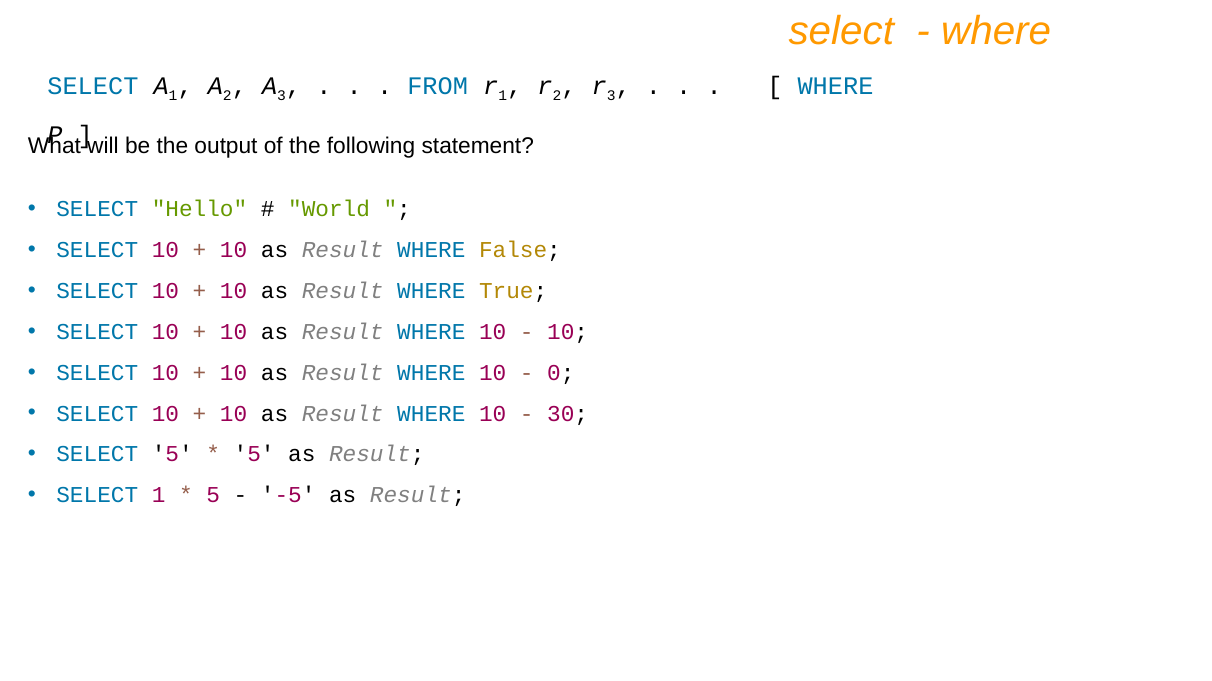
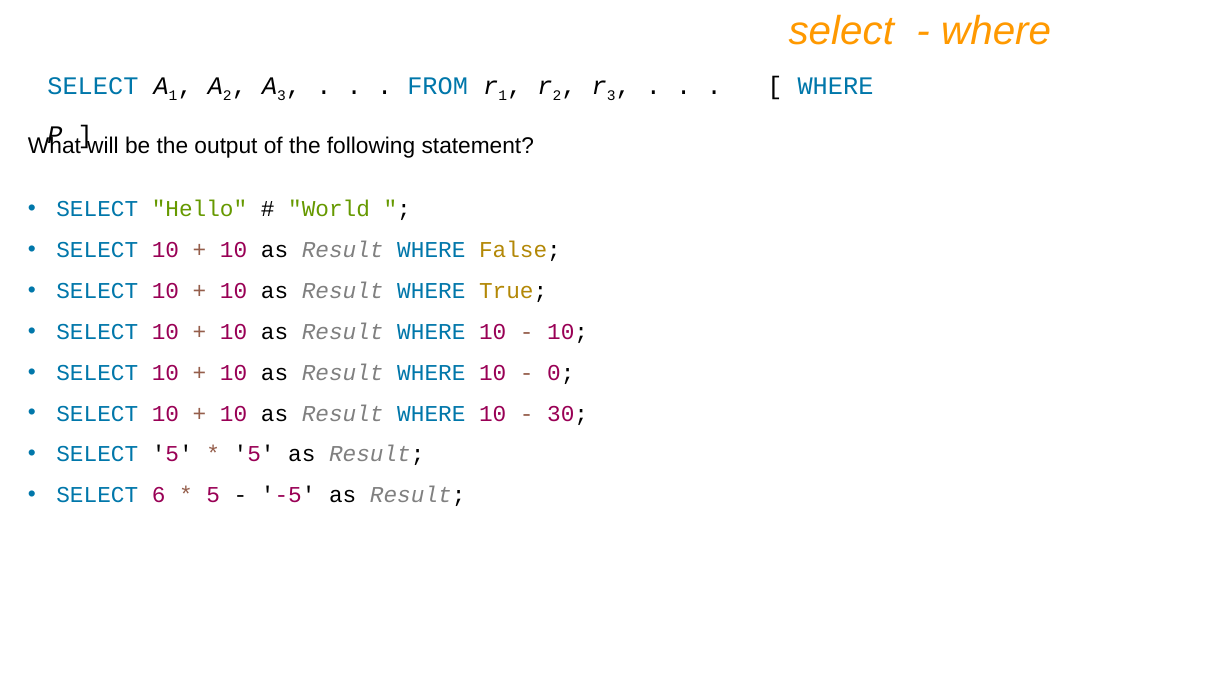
SELECT 1: 1 -> 6
